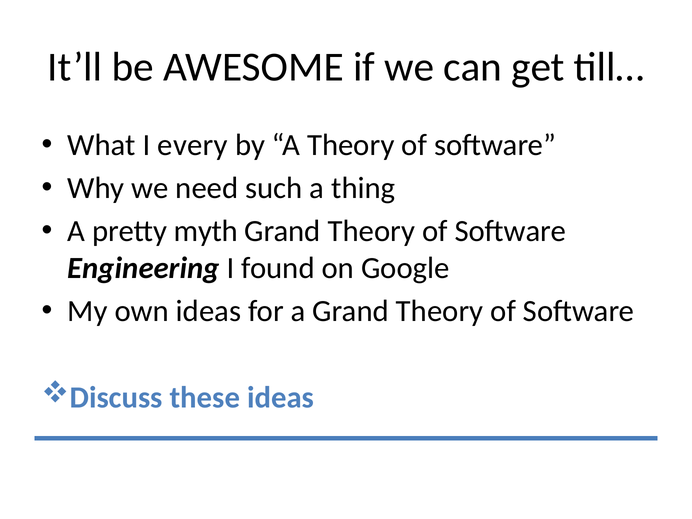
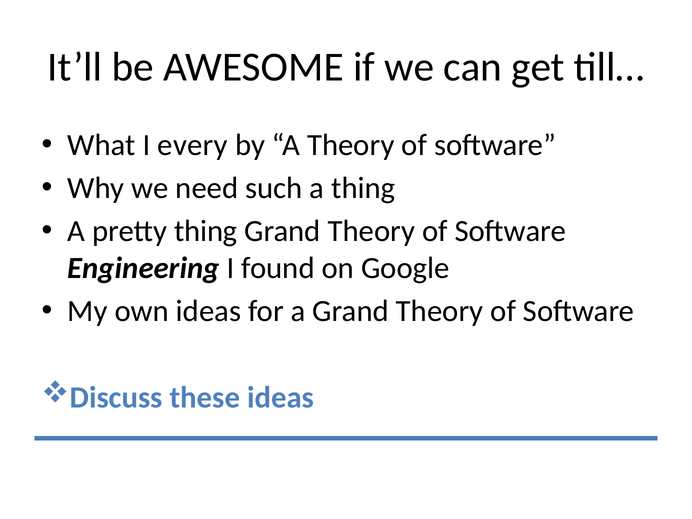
pretty myth: myth -> thing
